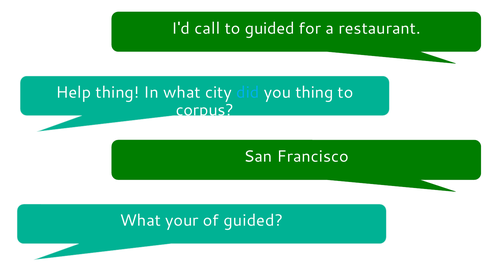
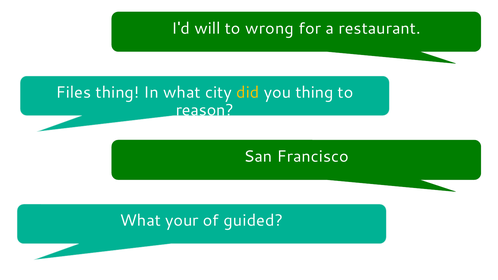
call: call -> will
to guided: guided -> wrong
Help: Help -> Files
did colour: light blue -> yellow
corpus: corpus -> reason
